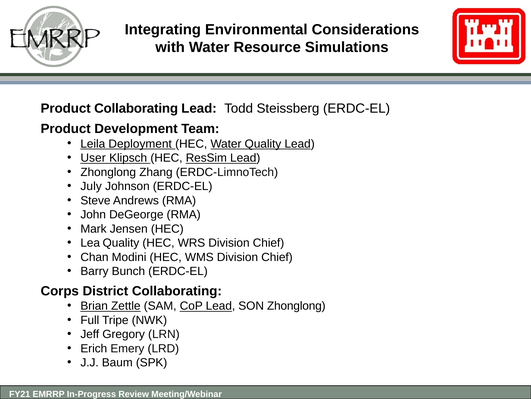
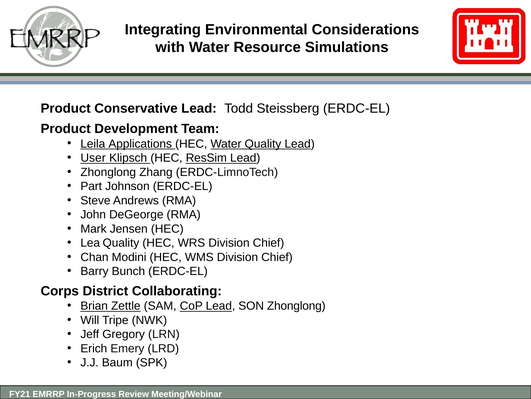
Product Collaborating: Collaborating -> Conservative
Deployment: Deployment -> Applications
July: July -> Part
Full: Full -> Will
